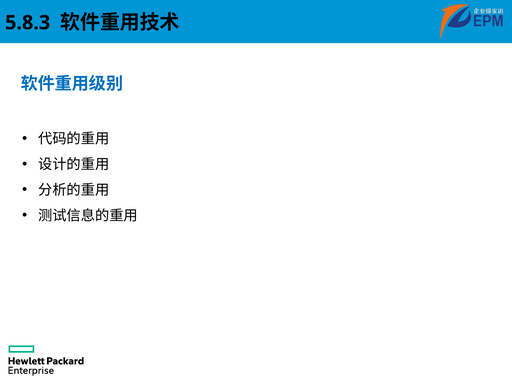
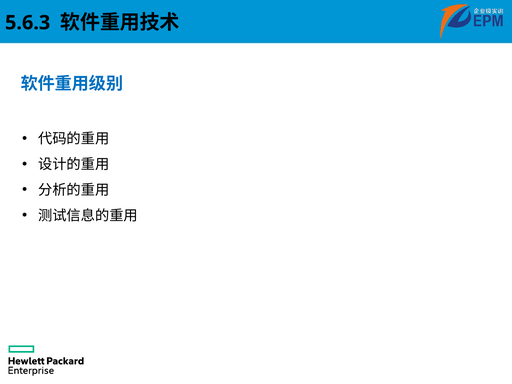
5.8.3: 5.8.3 -> 5.6.3
